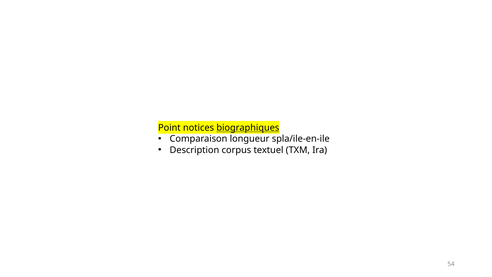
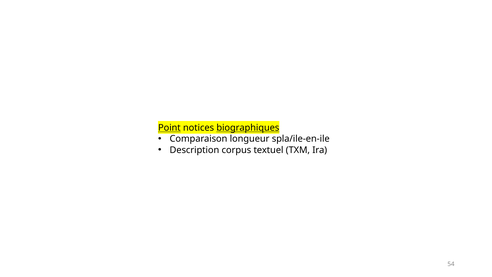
Point underline: none -> present
